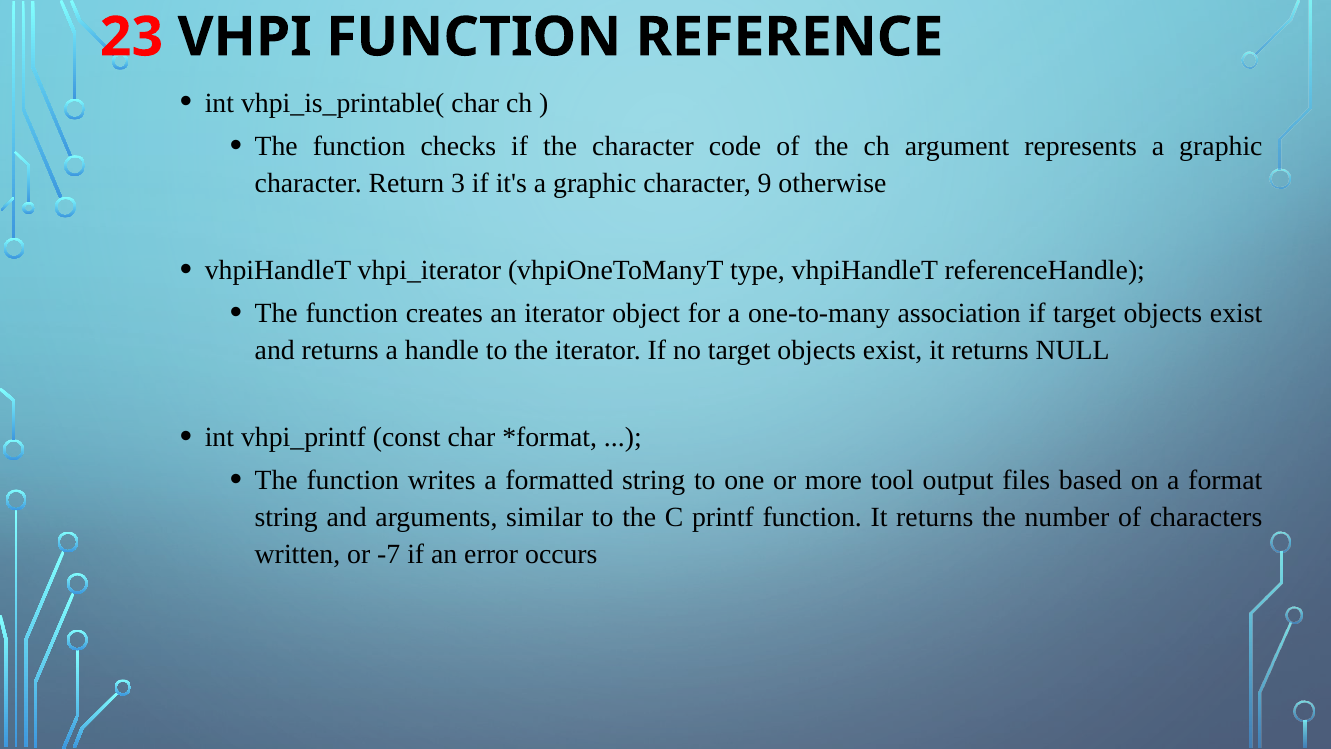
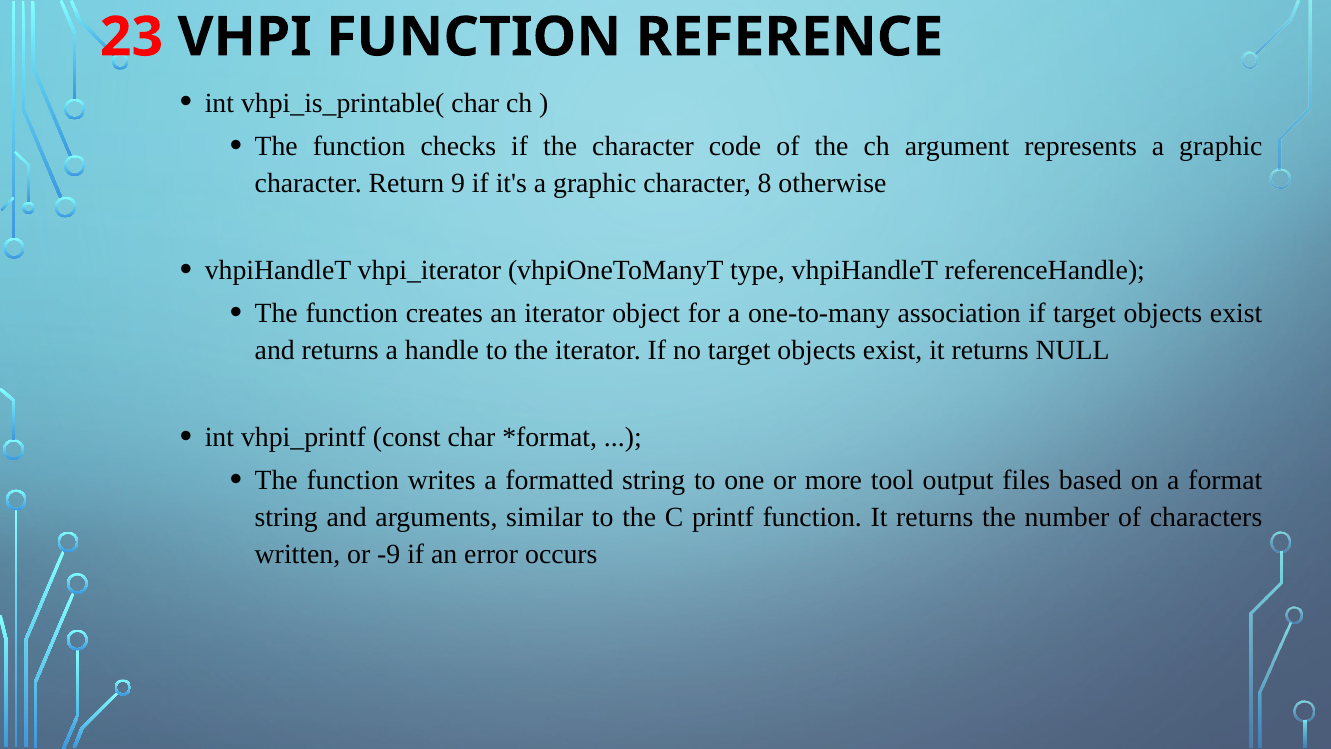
3: 3 -> 9
9: 9 -> 8
-7: -7 -> -9
